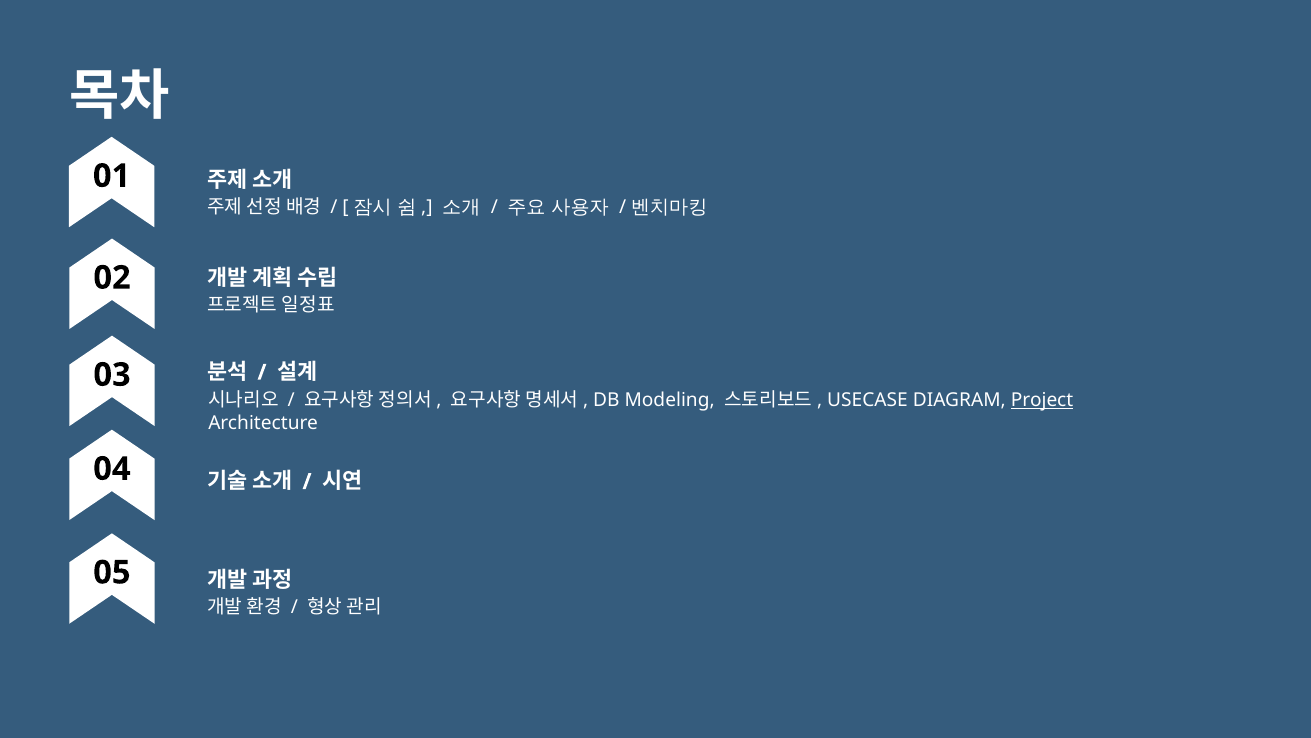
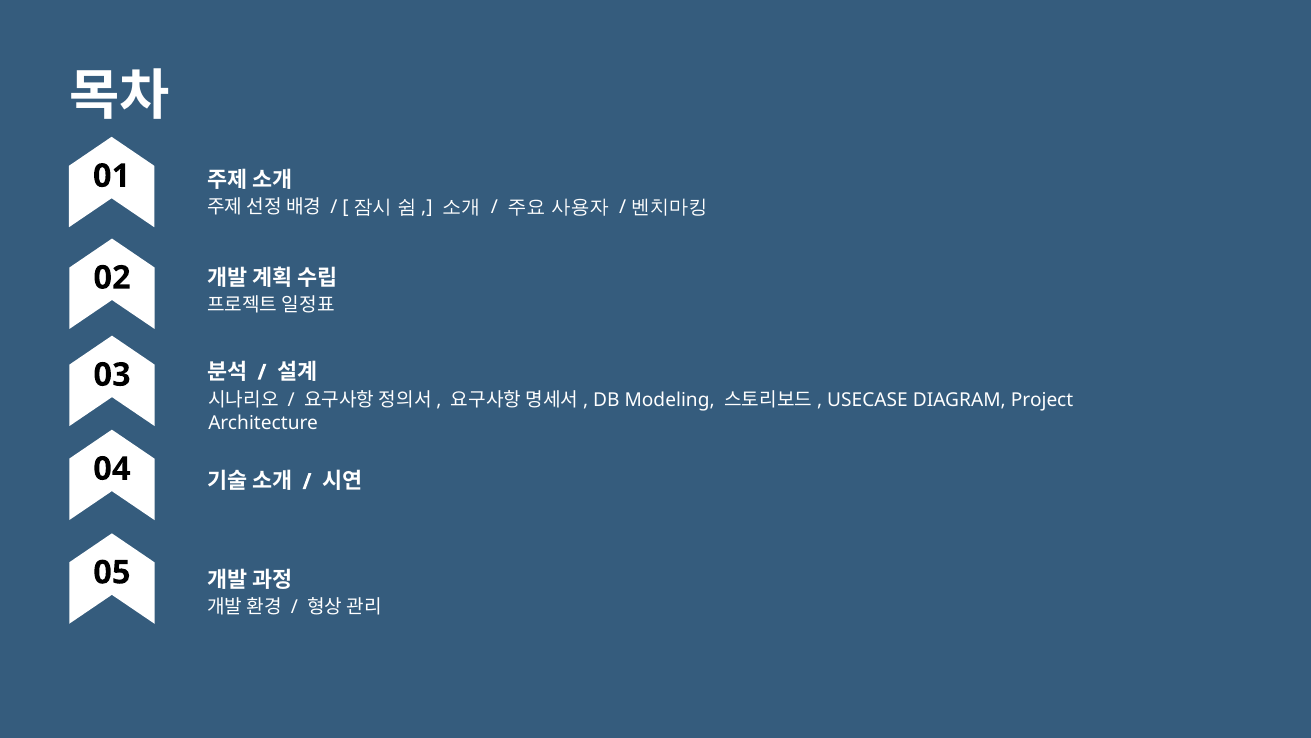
Project underline: present -> none
